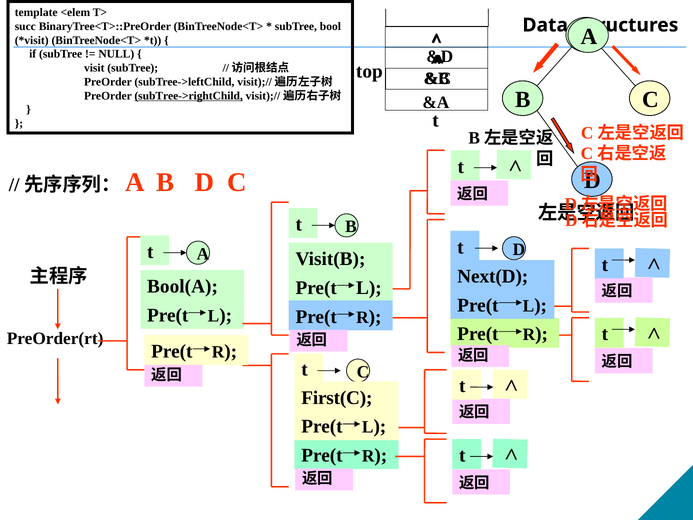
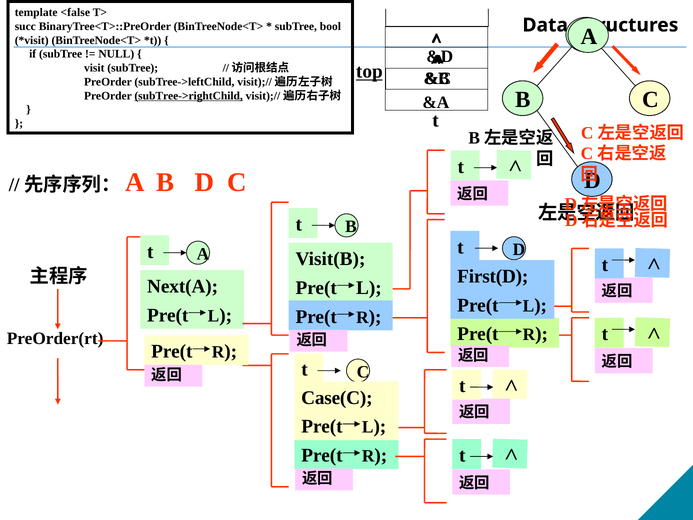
<elem: <elem -> <false
top underline: none -> present
Next(D: Next(D -> First(D
Bool(A: Bool(A -> Next(A
First(C: First(C -> Case(C
